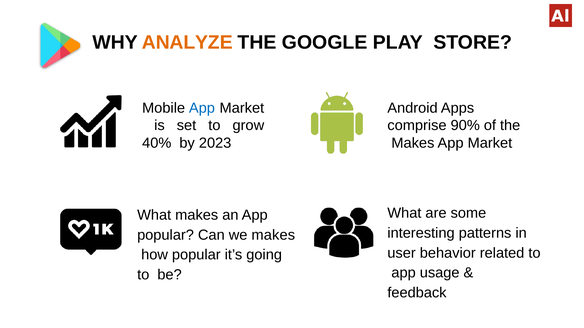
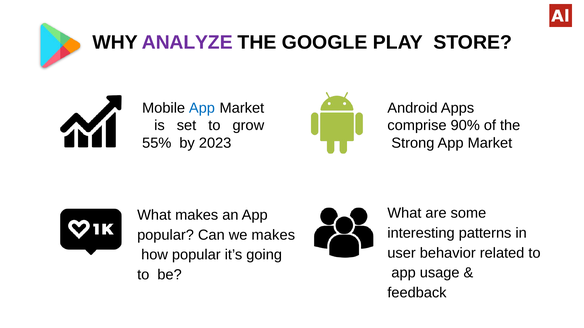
ANALYZE colour: orange -> purple
40%: 40% -> 55%
Makes at (413, 143): Makes -> Strong
